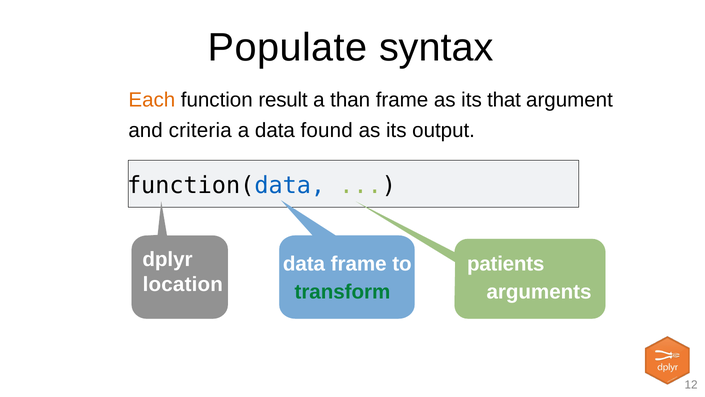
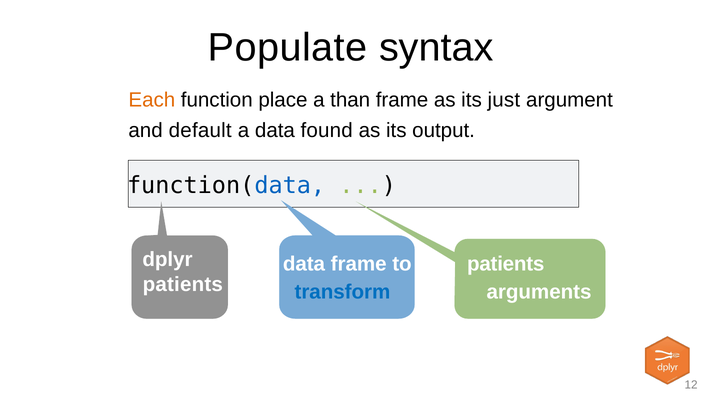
result: result -> place
that: that -> just
criteria: criteria -> default
location at (183, 284): location -> patients
transform colour: green -> blue
